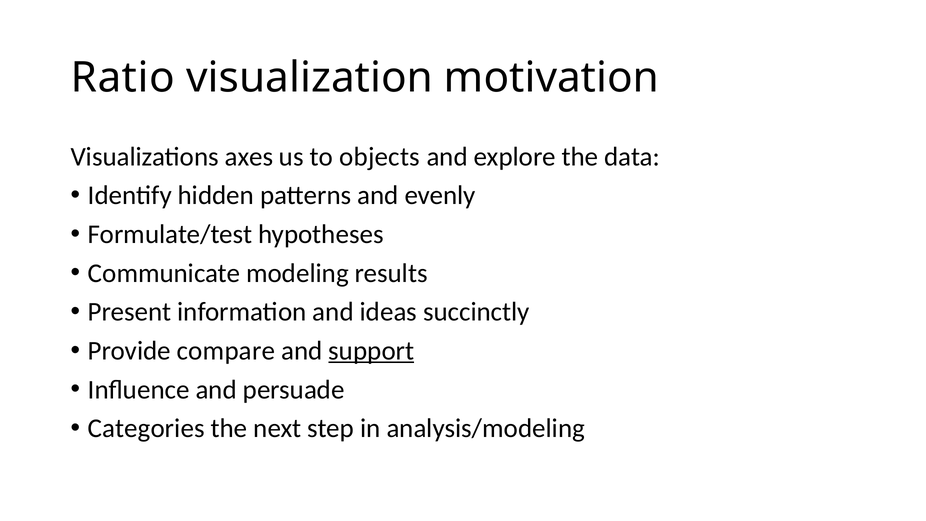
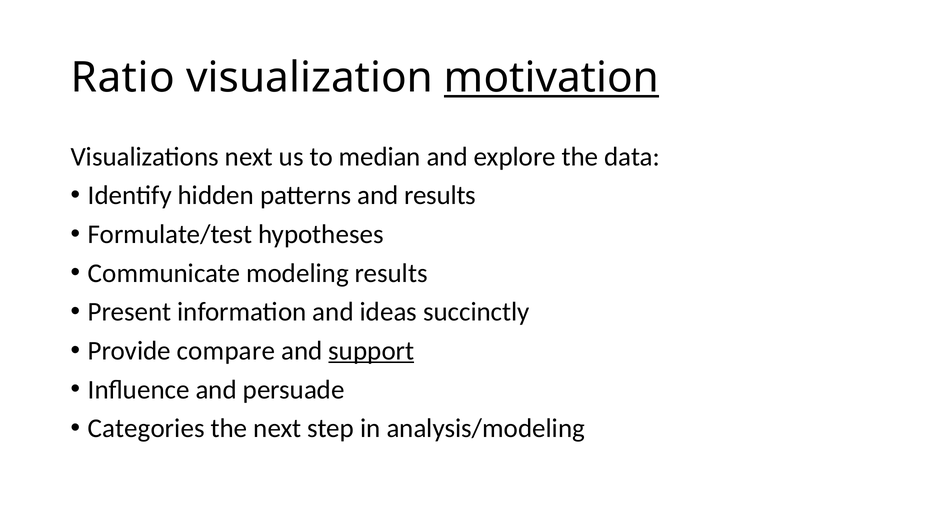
motivation underline: none -> present
Visualizations axes: axes -> next
objects: objects -> median
and evenly: evenly -> results
